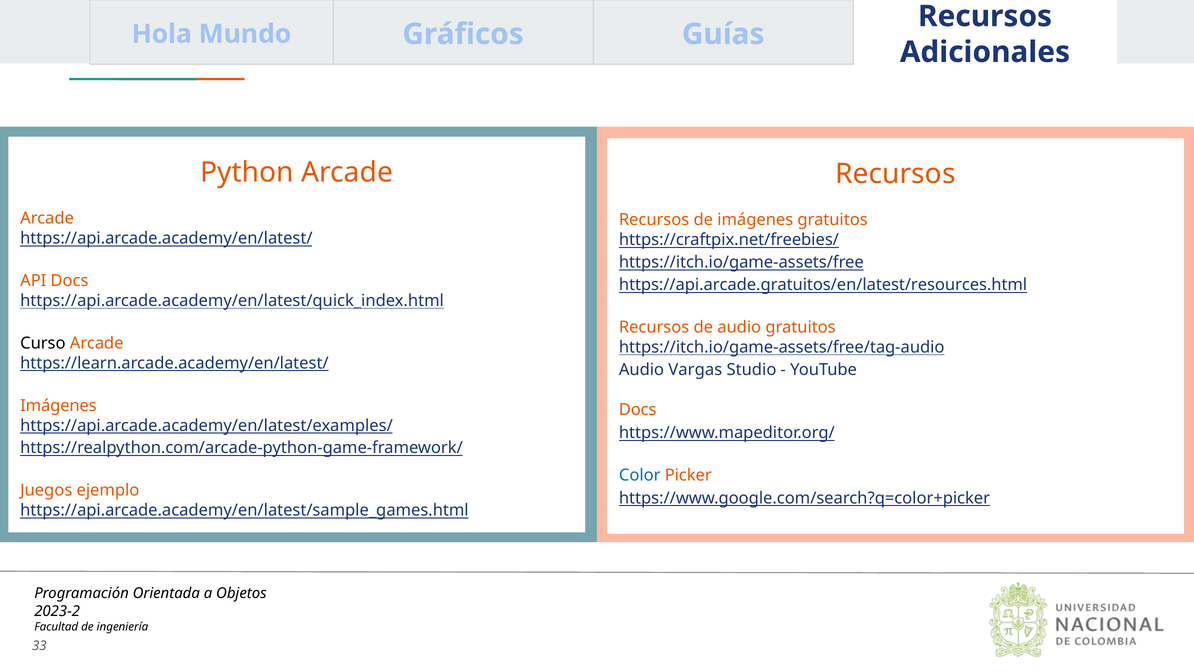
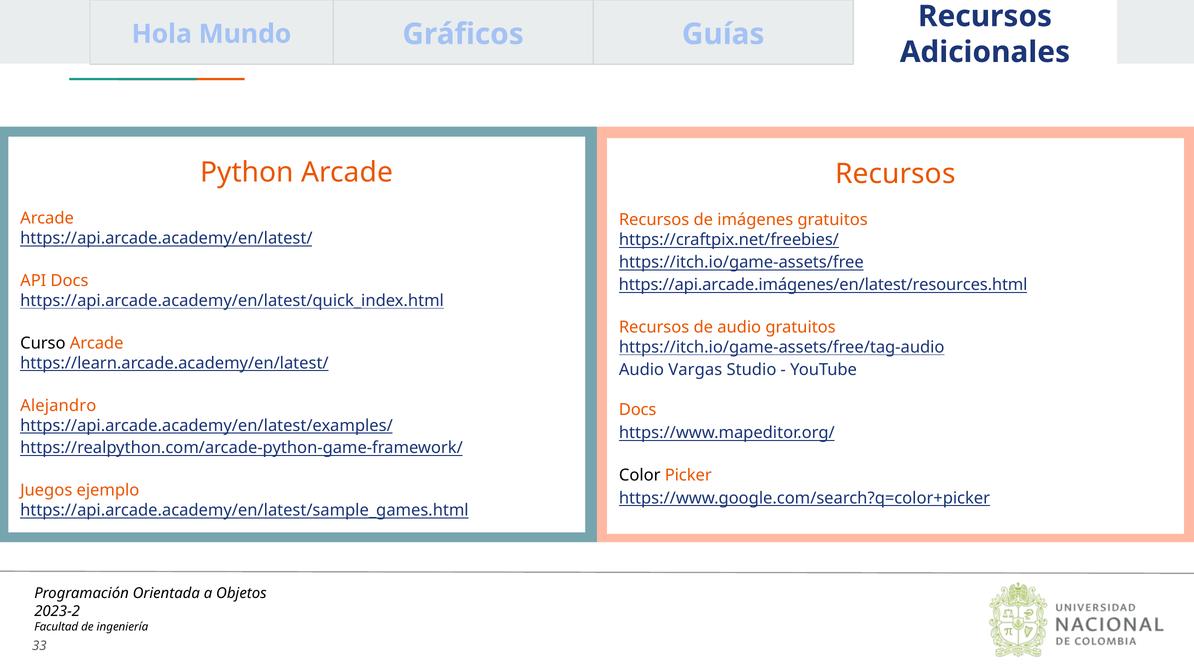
https://api.arcade.gratuitos/en/latest/resources.html: https://api.arcade.gratuitos/en/latest/resources.html -> https://api.arcade.imágenes/en/latest/resources.html
Imágenes at (58, 405): Imágenes -> Alejandro
Color colour: blue -> black
